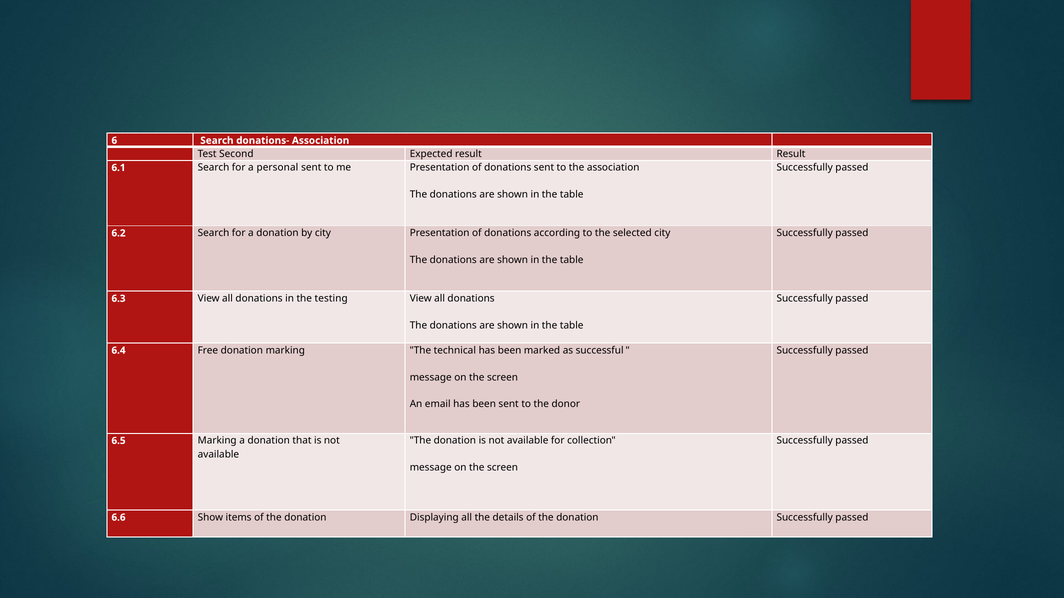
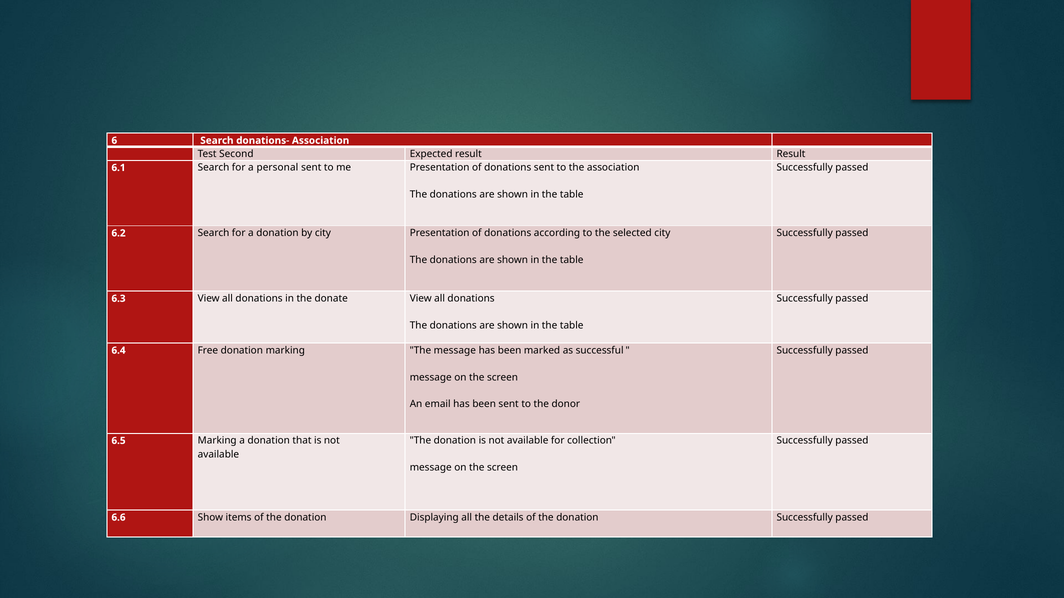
testing: testing -> donate
The technical: technical -> message
